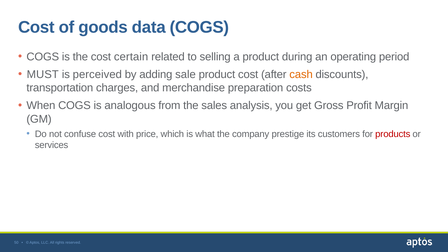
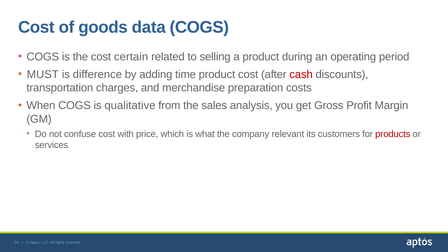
perceived: perceived -> difference
sale: sale -> time
cash colour: orange -> red
analogous: analogous -> qualitative
prestige: prestige -> relevant
